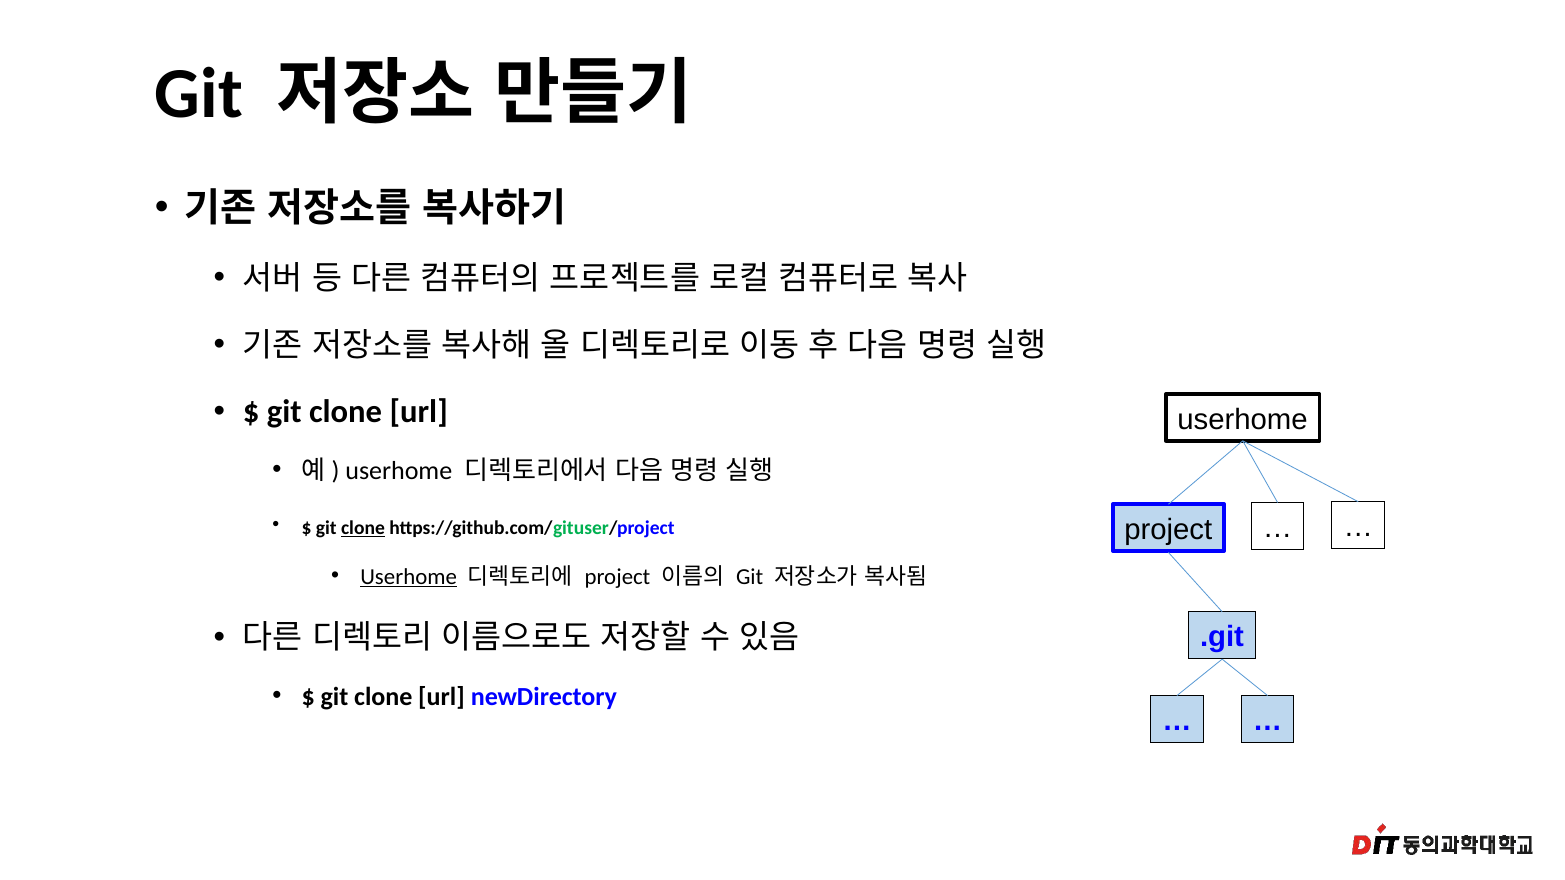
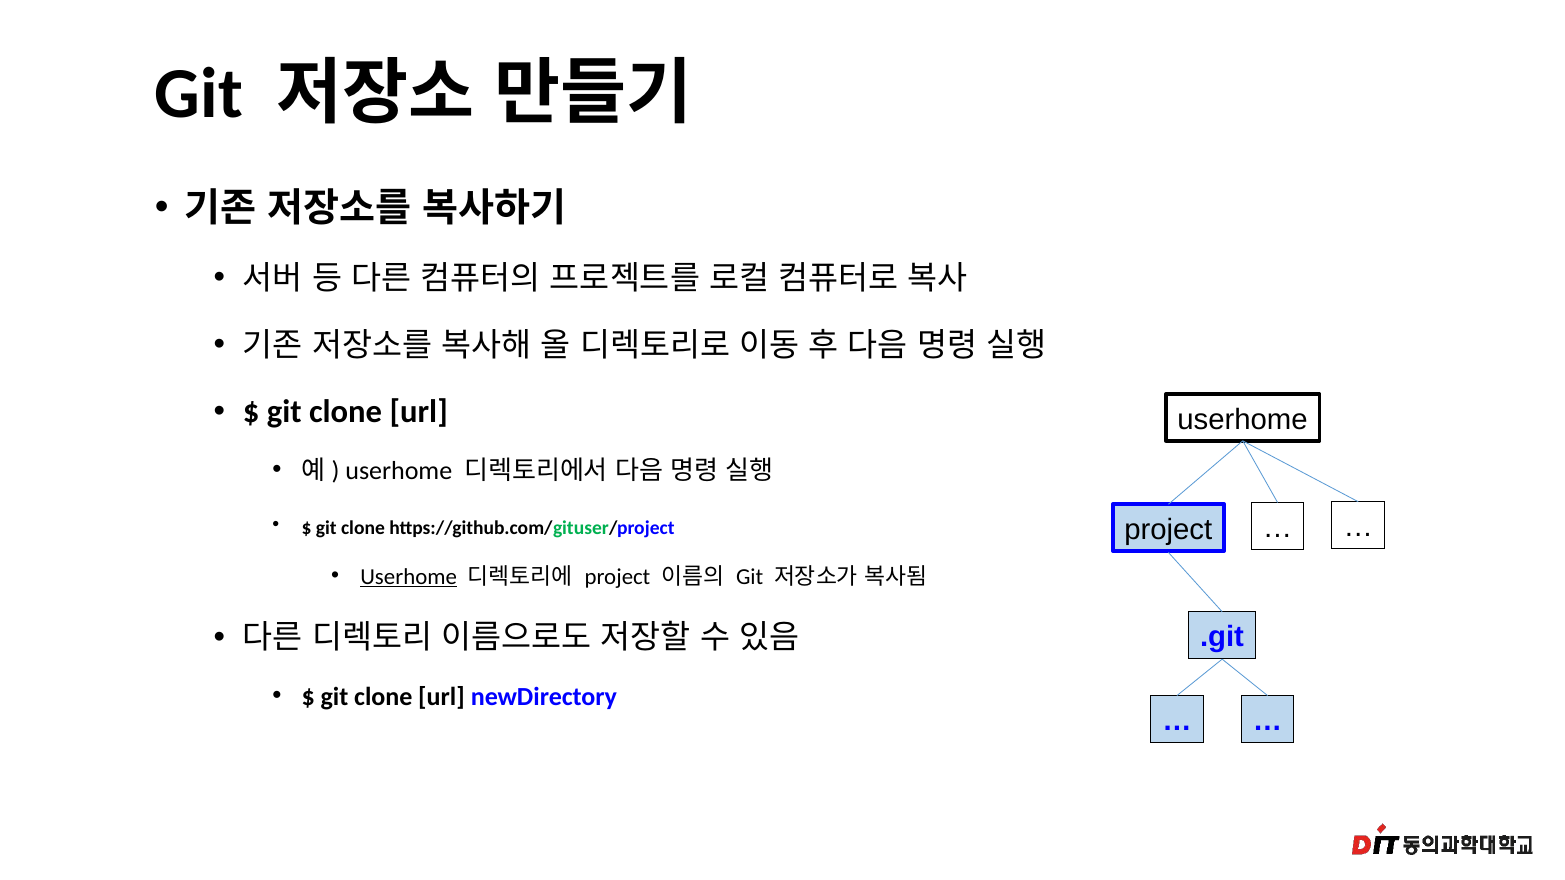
clone at (363, 528) underline: present -> none
